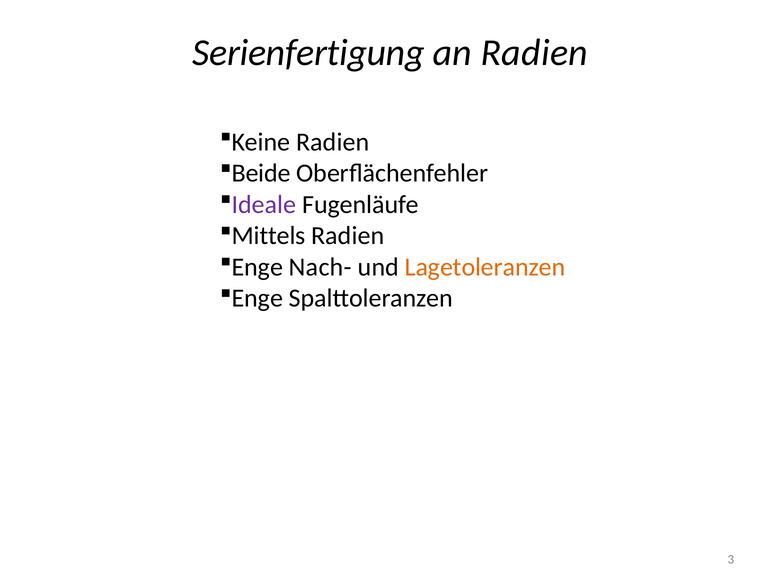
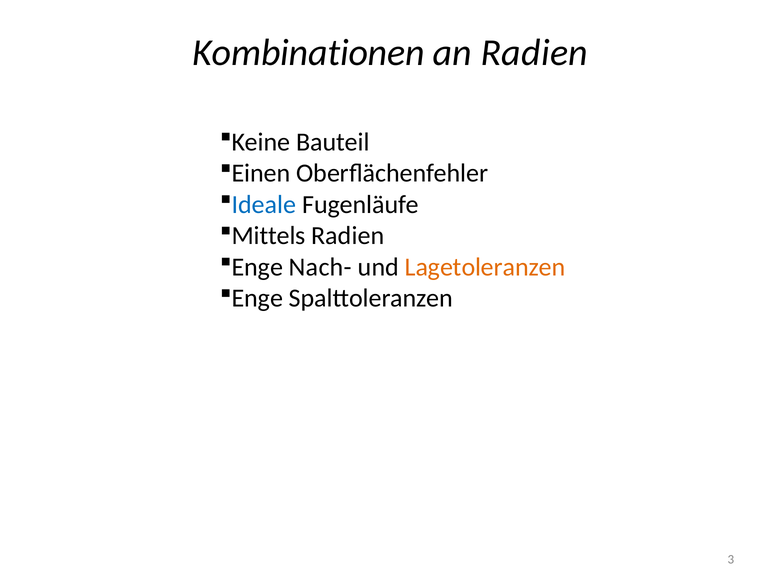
Serienfertigung: Serienfertigung -> Kombinationen
Keine Radien: Radien -> Bauteil
Beide: Beide -> Einen
Ideale colour: purple -> blue
